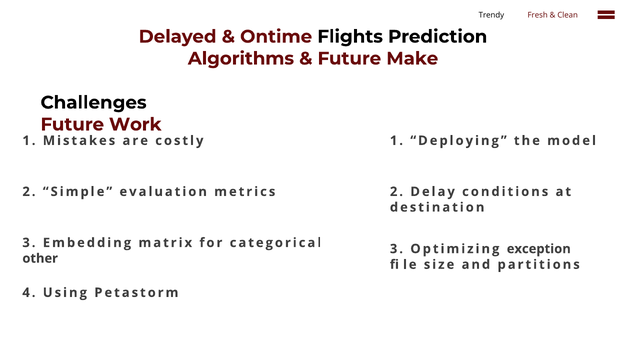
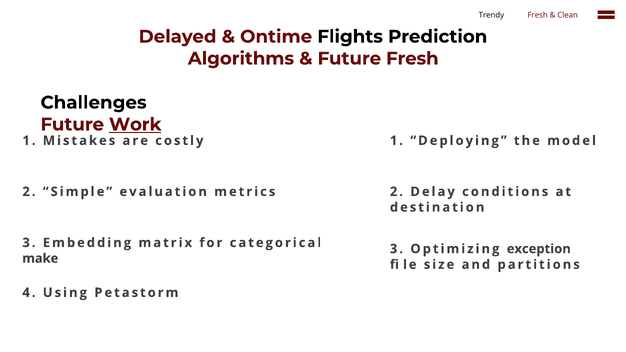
Future Make: Make -> Fresh
Work underline: none -> present
other: other -> make
